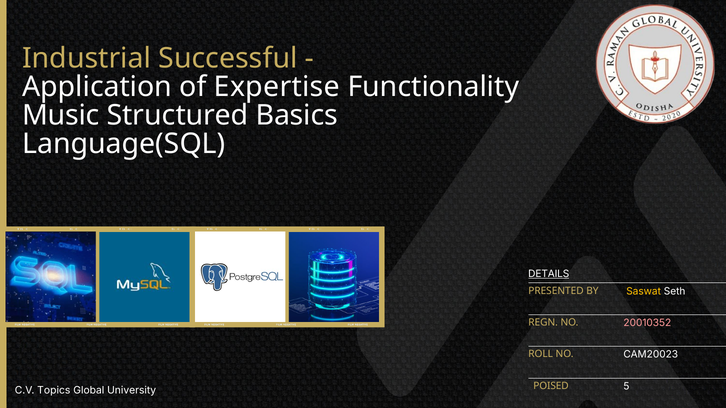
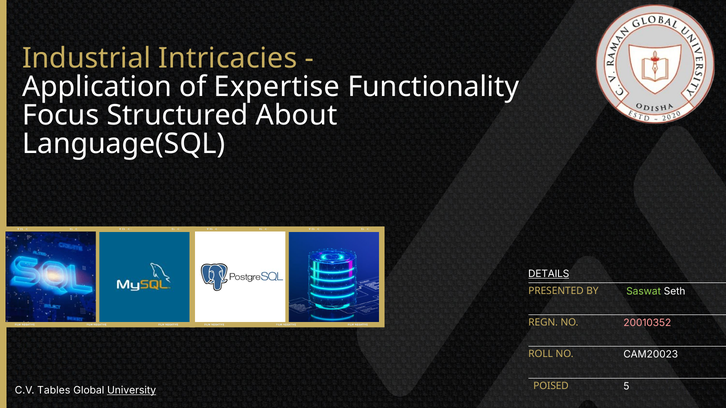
Successful: Successful -> Intricacies
Music: Music -> Focus
Basics: Basics -> About
Saswat colour: yellow -> light green
Topics: Topics -> Tables
University underline: none -> present
